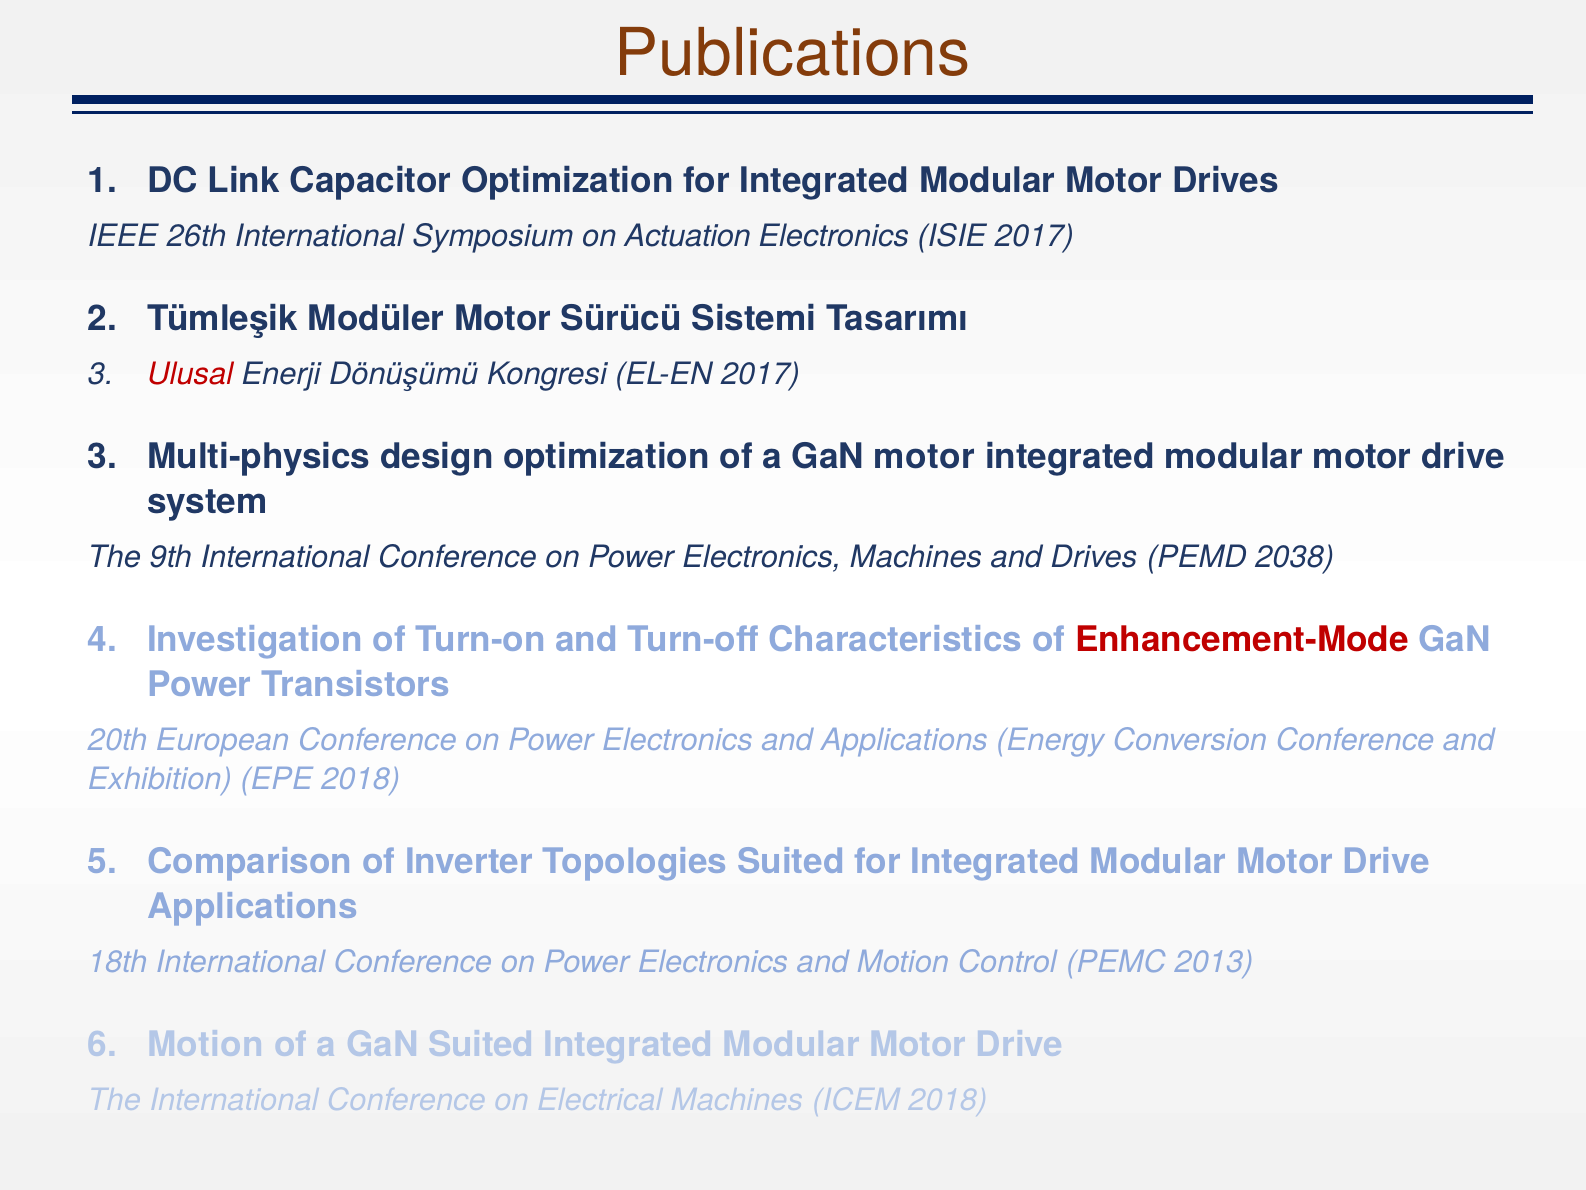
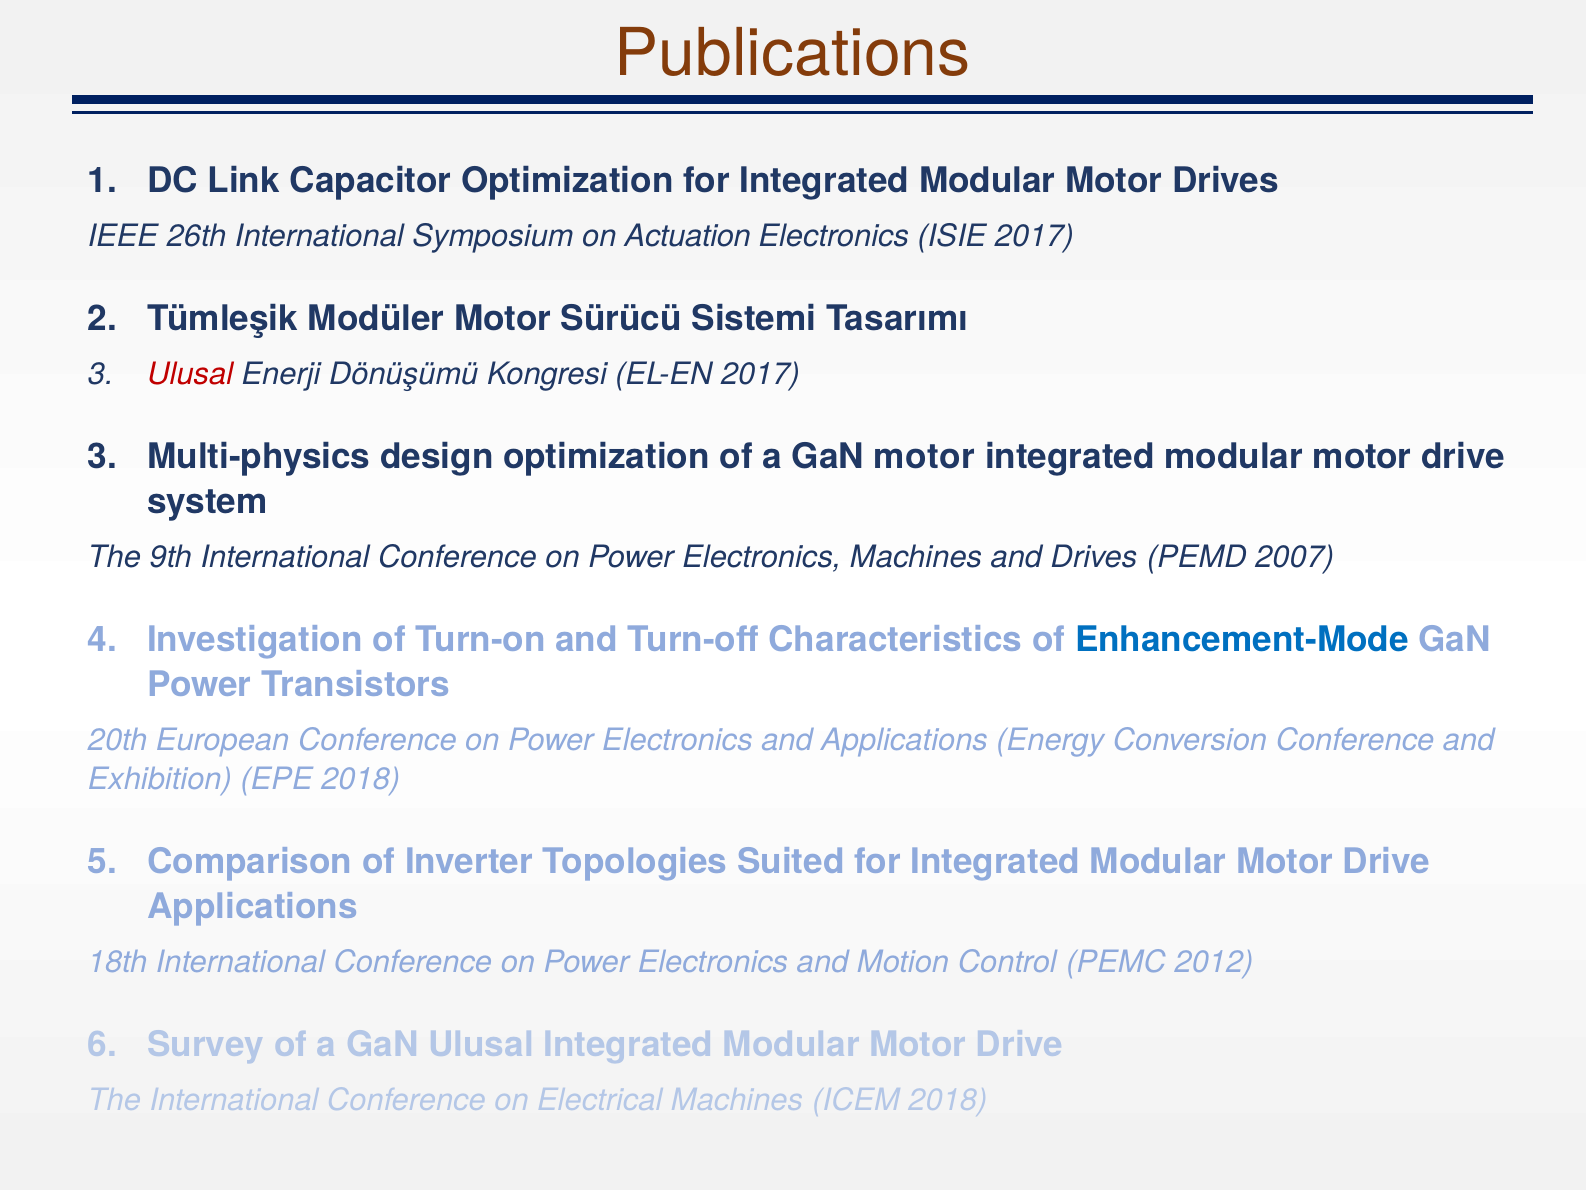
2038: 2038 -> 2007
Enhancement-Mode colour: red -> blue
2013: 2013 -> 2012
Motion at (206, 1045): Motion -> Survey
GaN Suited: Suited -> Ulusal
